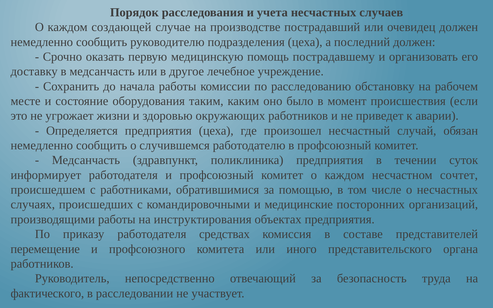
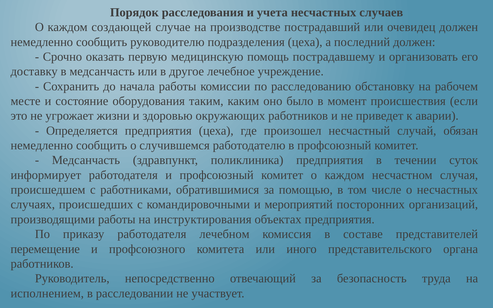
сочтет: сочтет -> случая
медицинские: медицинские -> мероприятий
средствах: средствах -> лечебном
фактического: фактического -> исполнением
